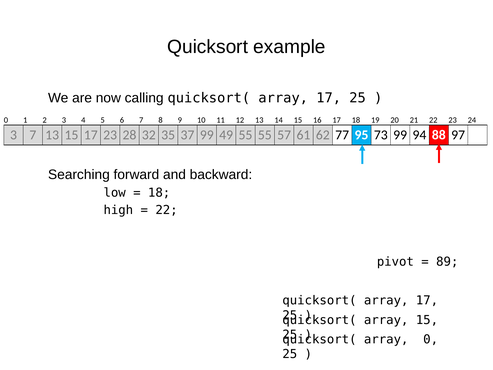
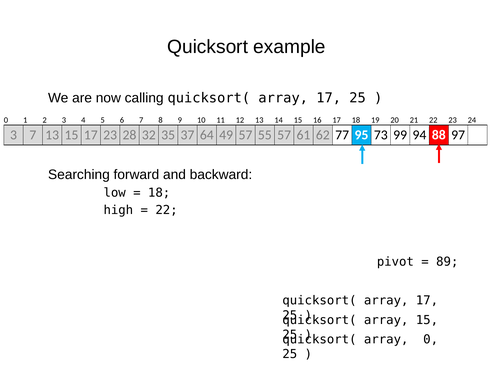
37 99: 99 -> 64
49 55: 55 -> 57
